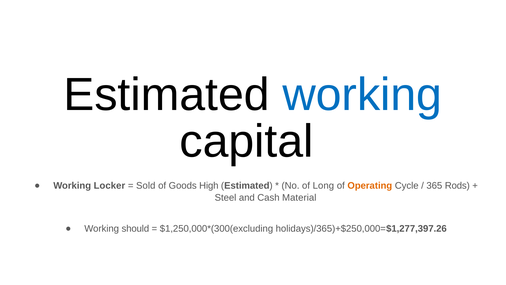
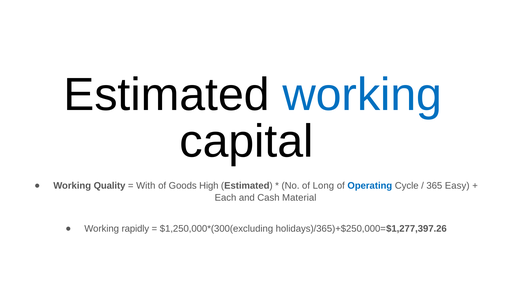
Locker: Locker -> Quality
Sold: Sold -> With
Operating colour: orange -> blue
Rods: Rods -> Easy
Steel: Steel -> Each
should: should -> rapidly
